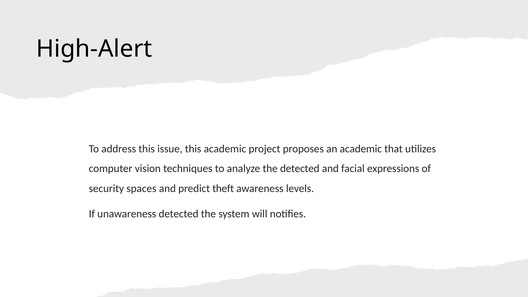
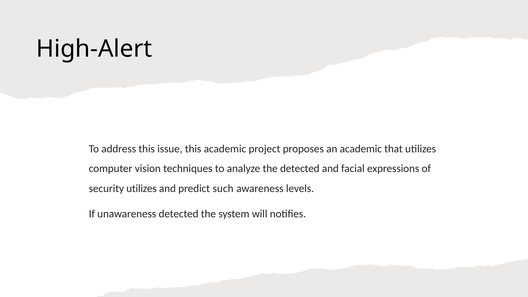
security spaces: spaces -> utilizes
theft: theft -> such
